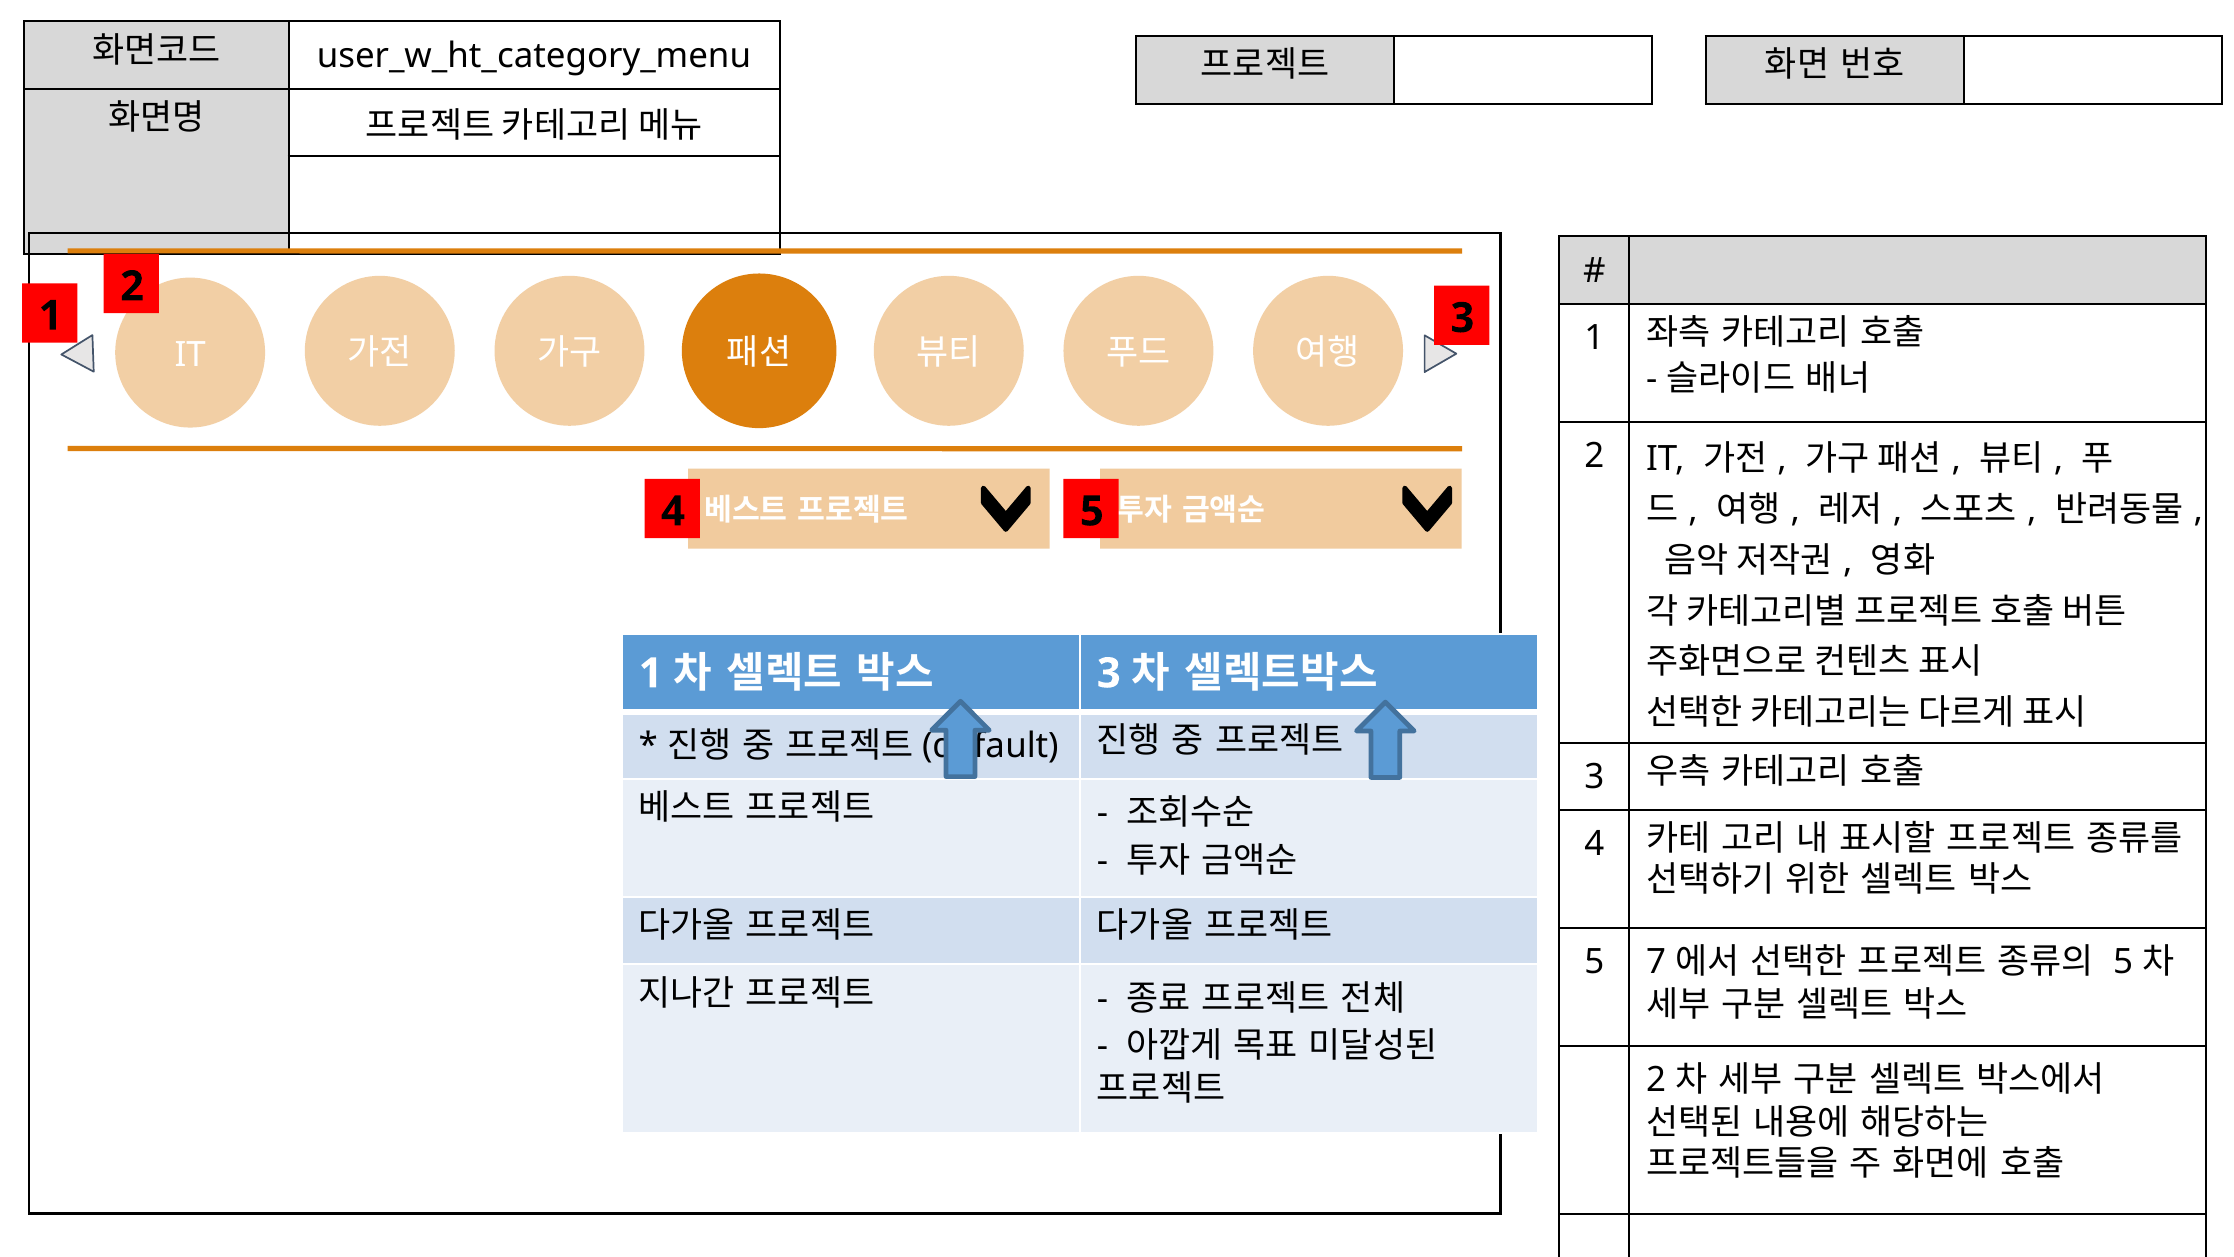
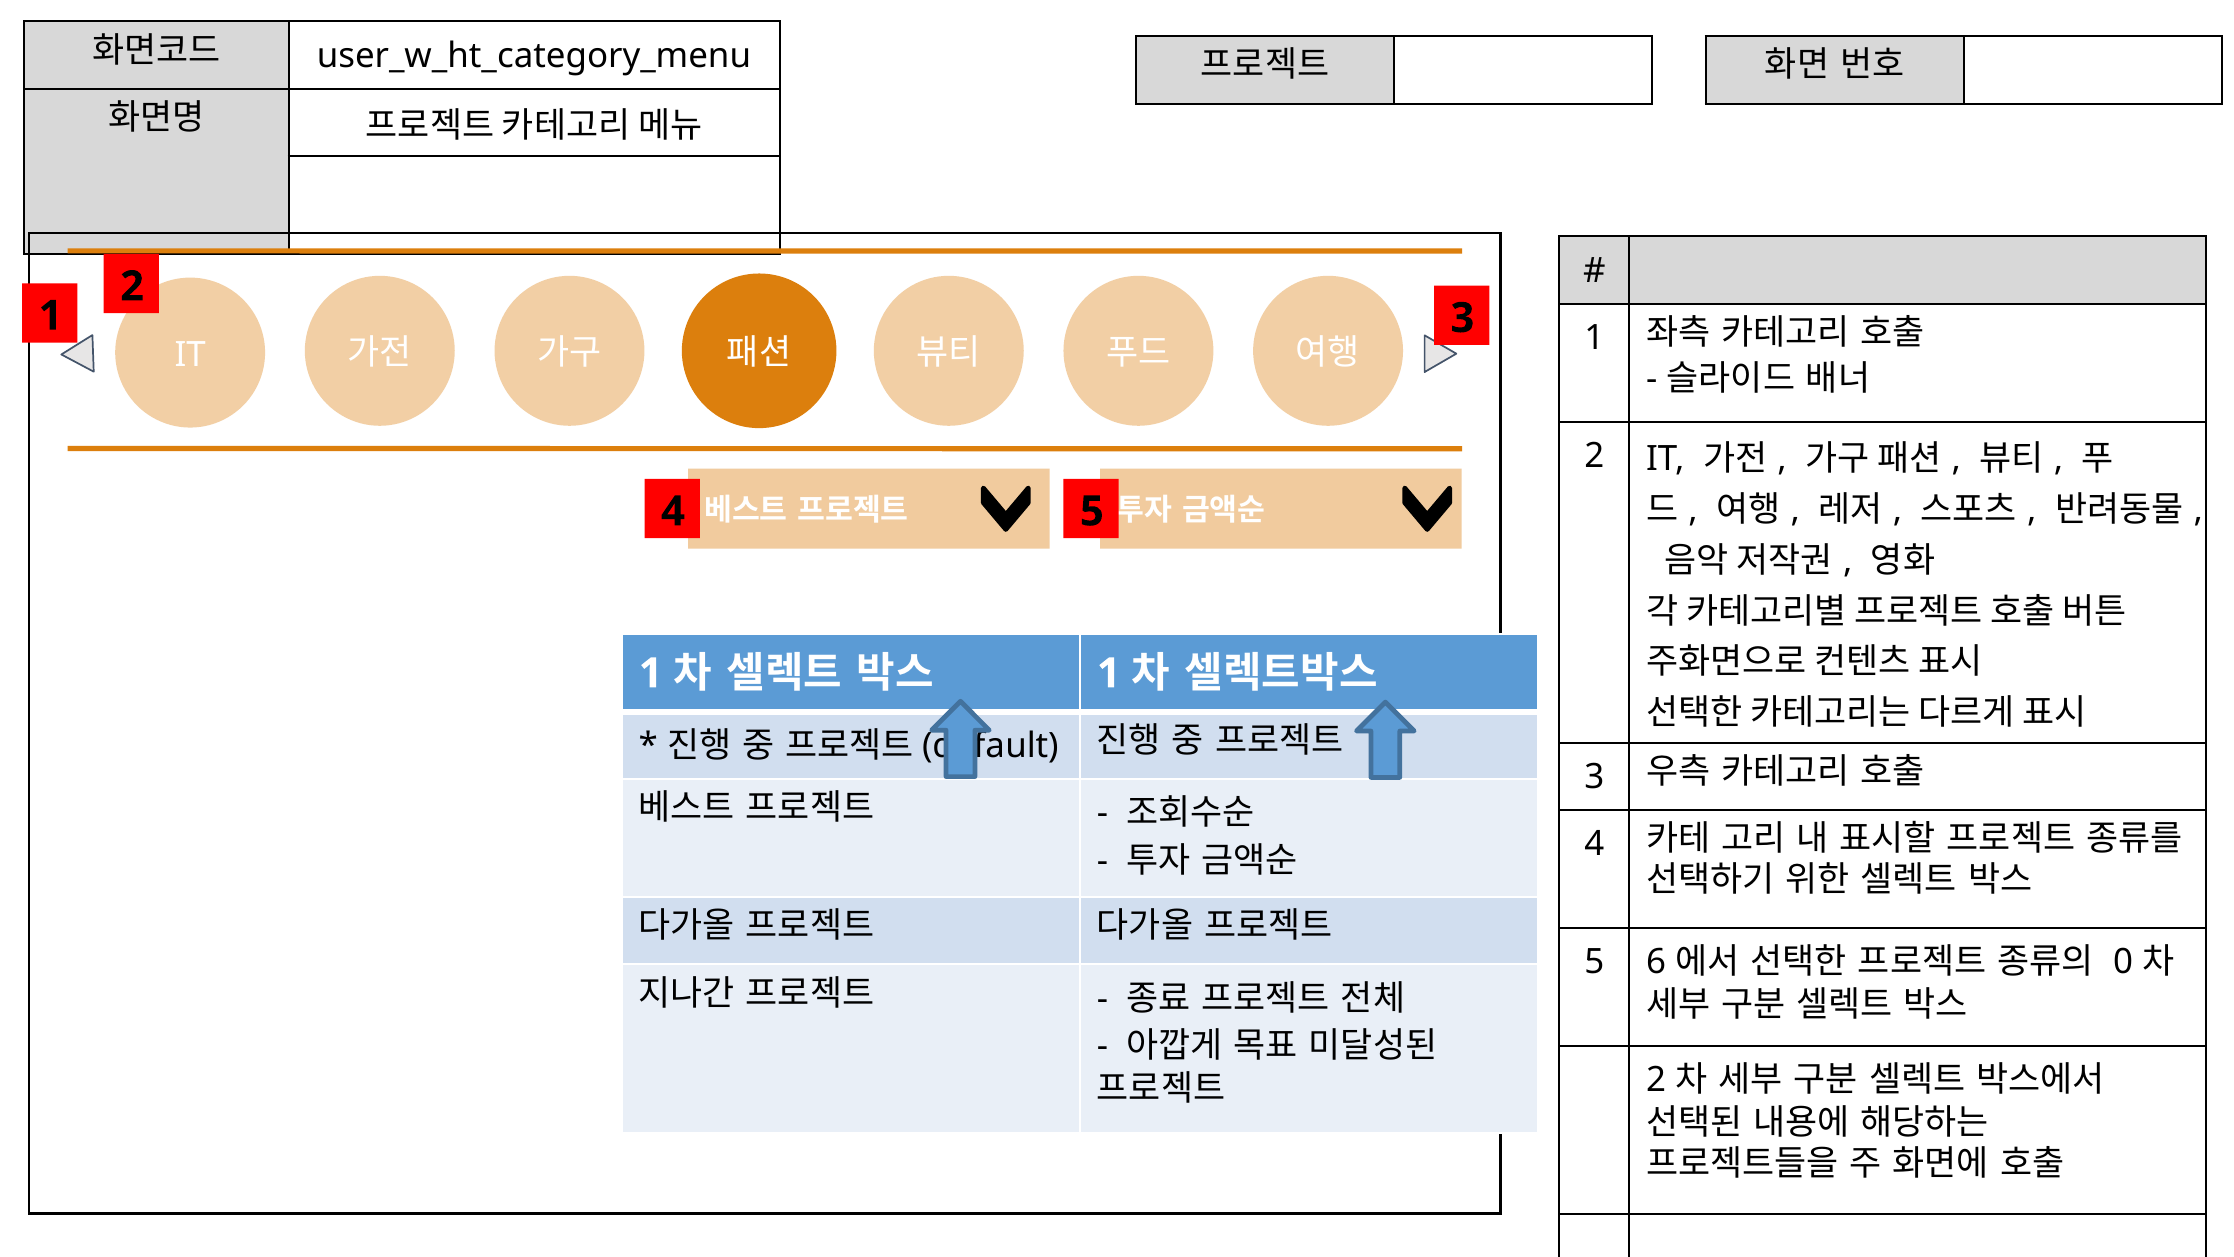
3 at (1109, 673): 3 -> 1
7: 7 -> 6
5 at (2123, 962): 5 -> 0
